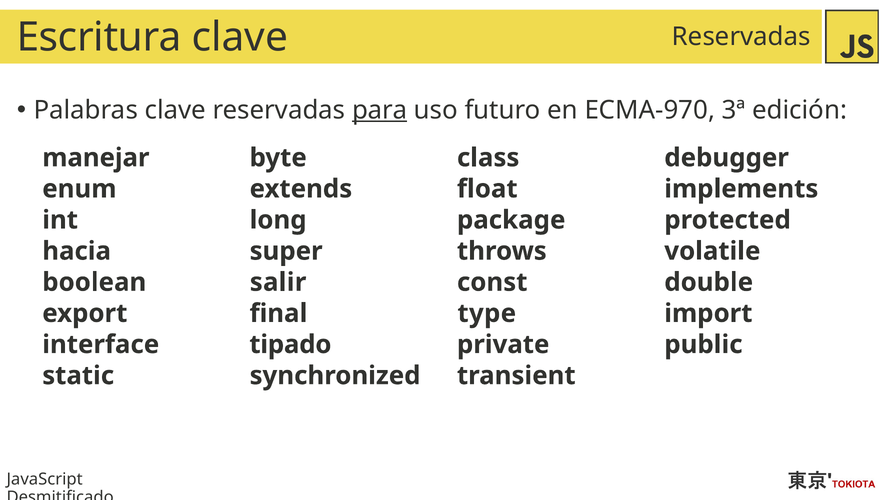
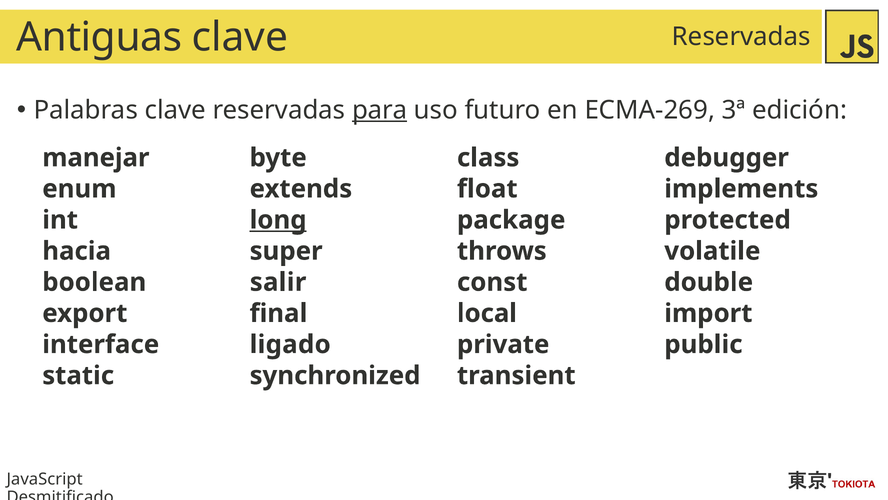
Escritura: Escritura -> Antiguas
ECMA-970: ECMA-970 -> ECMA-269
long underline: none -> present
type: type -> local
tipado: tipado -> ligado
